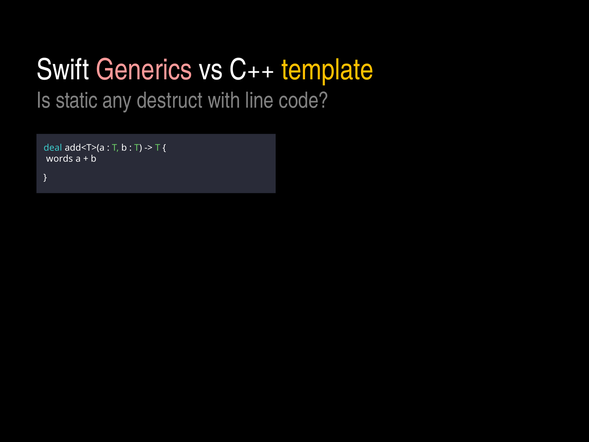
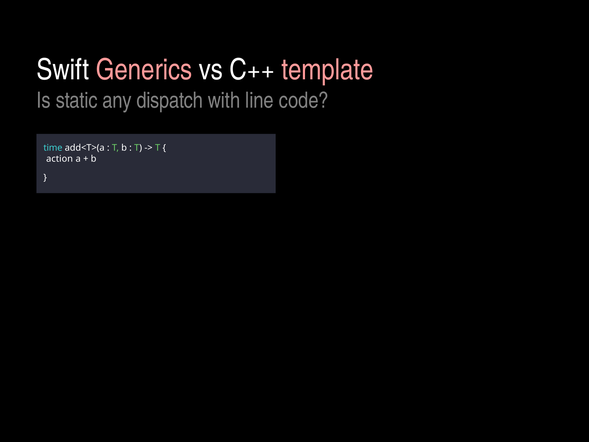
template colour: yellow -> pink
destruct: destruct -> dispatch
deal: deal -> time
words: words -> action
